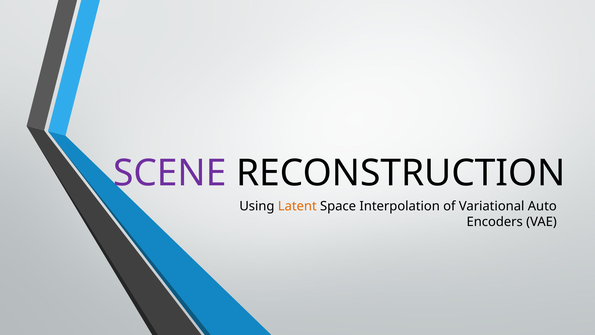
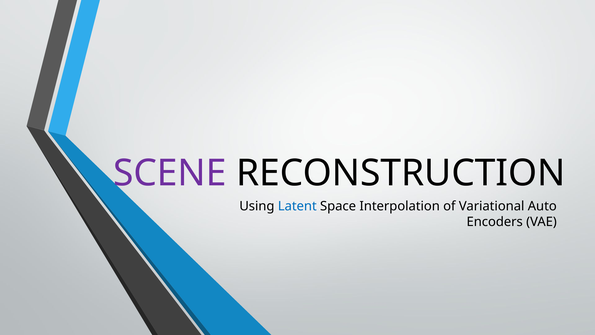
Latent colour: orange -> blue
